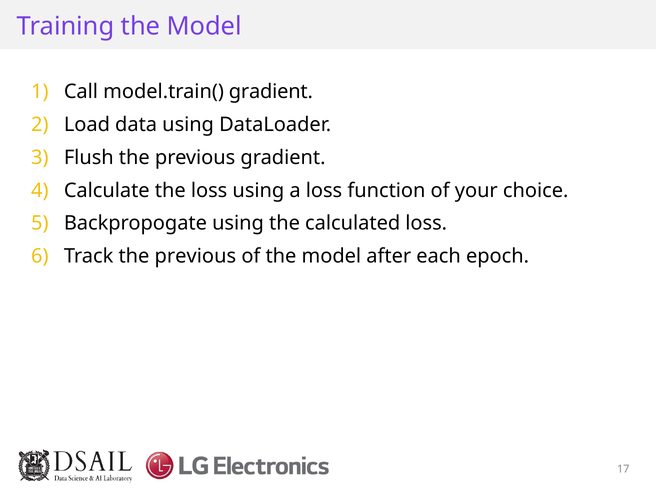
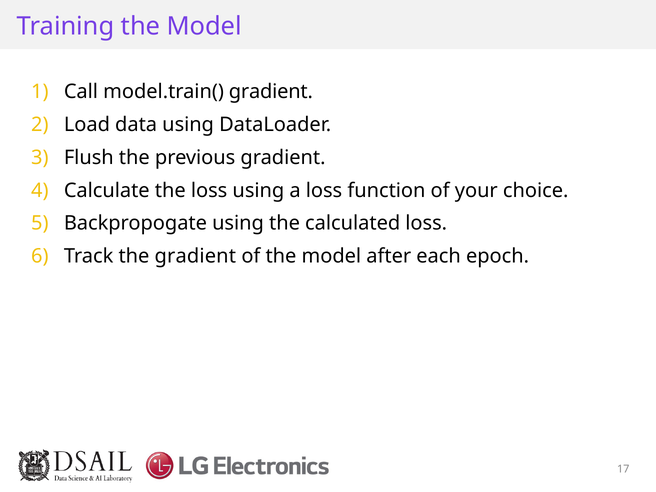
Track the previous: previous -> gradient
